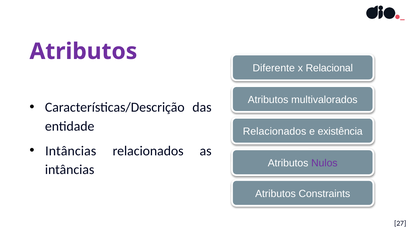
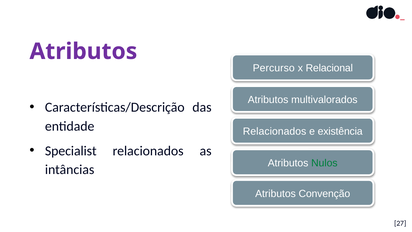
Diferente: Diferente -> Percurso
Intâncias at (71, 151): Intâncias -> Specialist
Nulos colour: purple -> green
Constraints: Constraints -> Convenção
